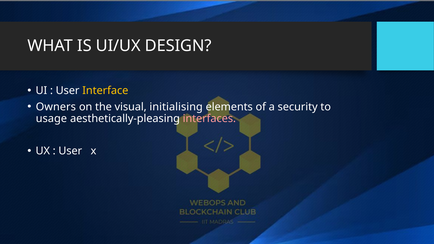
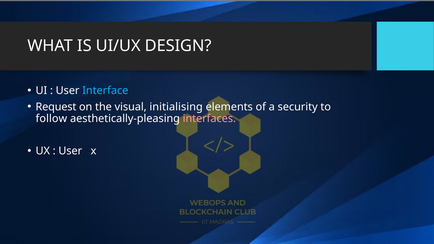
Interface colour: yellow -> light blue
Owners: Owners -> Request
usage: usage -> follow
